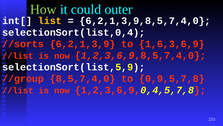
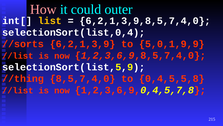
How colour: light green -> pink
1,6,3,6,9: 1,6,3,6,9 -> 5,0,1,9,9
//group: //group -> //thing
0,9,5,7,8: 0,9,5,7,8 -> 0,4,5,5,8
